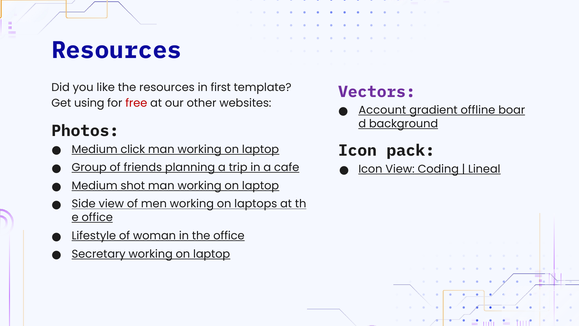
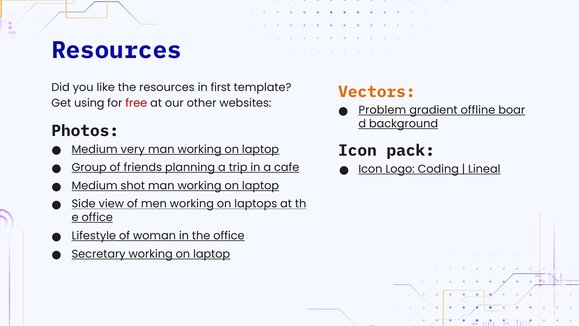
Vectors colour: purple -> orange
Account: Account -> Problem
click: click -> very
Icon View: View -> Logo
